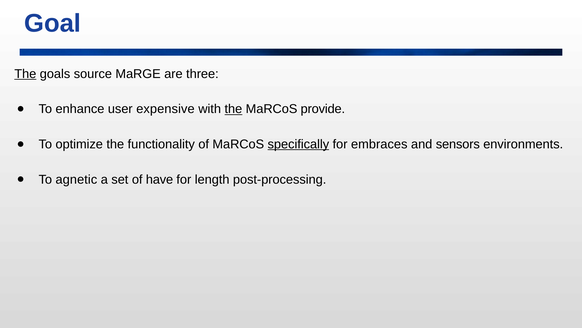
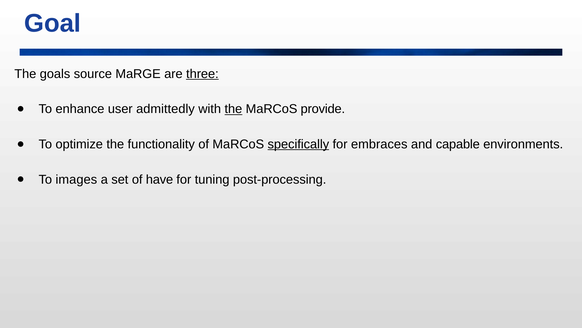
The at (25, 74) underline: present -> none
three underline: none -> present
expensive: expensive -> admittedly
sensors: sensors -> capable
agnetic: agnetic -> images
length: length -> tuning
